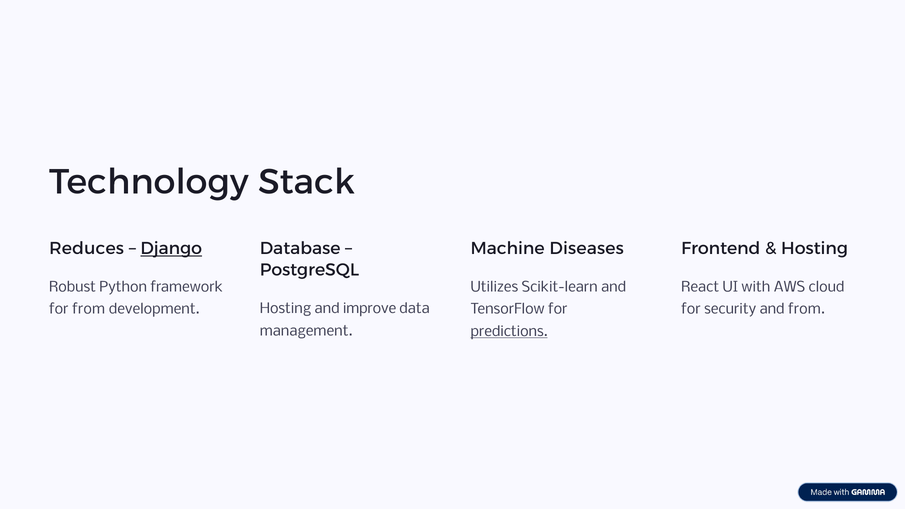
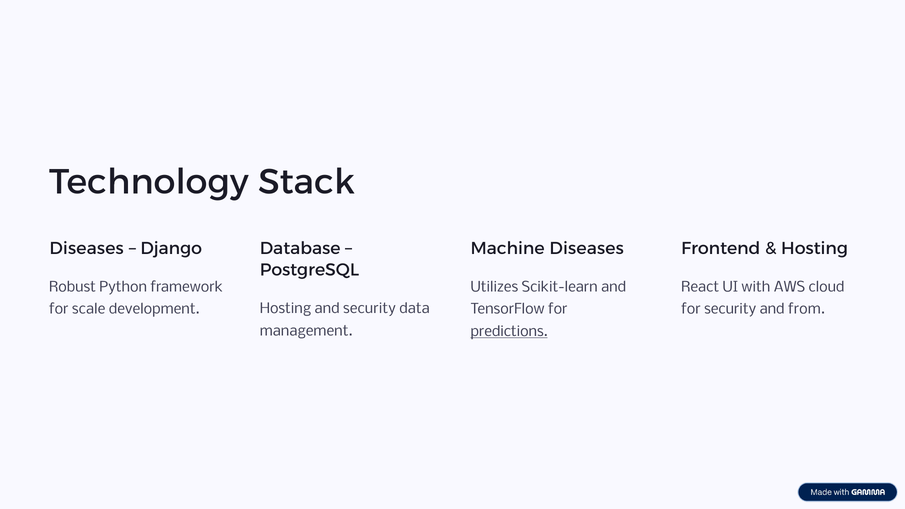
Reduces at (87, 248): Reduces -> Diseases
Django underline: present -> none
and improve: improve -> security
for from: from -> scale
